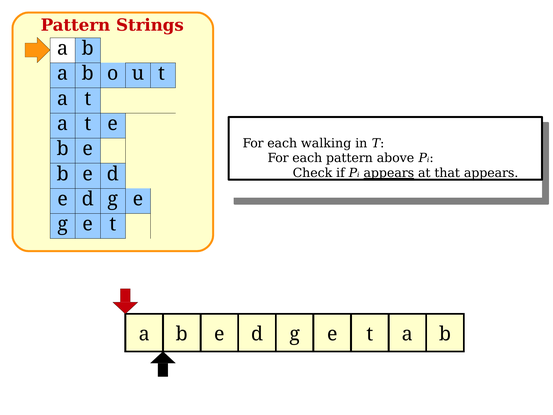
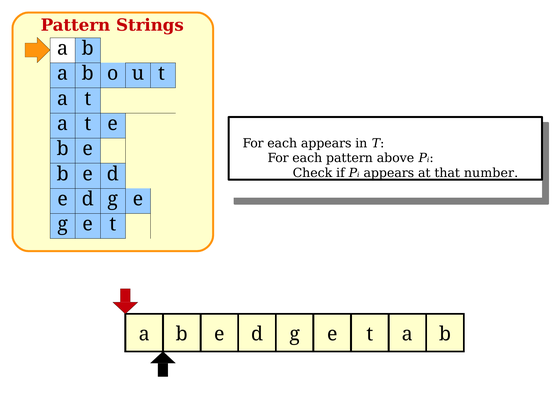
each walking: walking -> appears
appears at (389, 173) underline: present -> none
that appears: appears -> number
